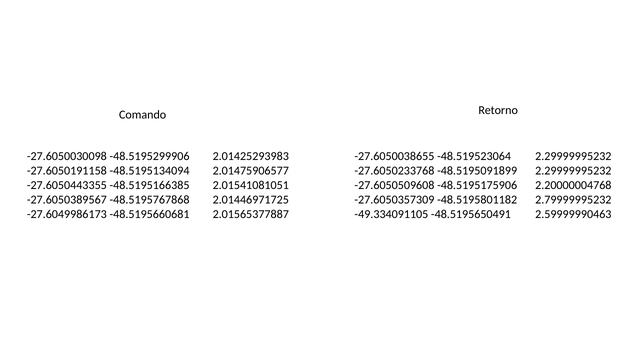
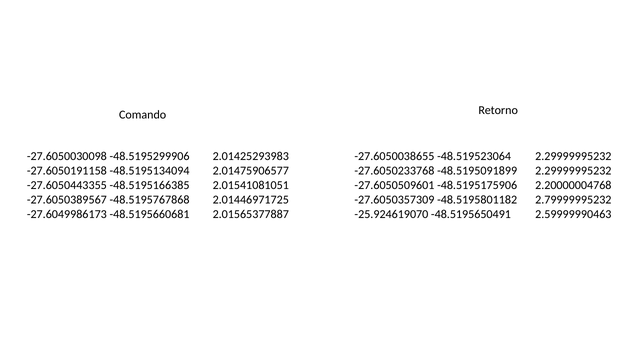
-27.6050509608: -27.6050509608 -> -27.6050509601
-49.334091105: -49.334091105 -> -25.924619070
